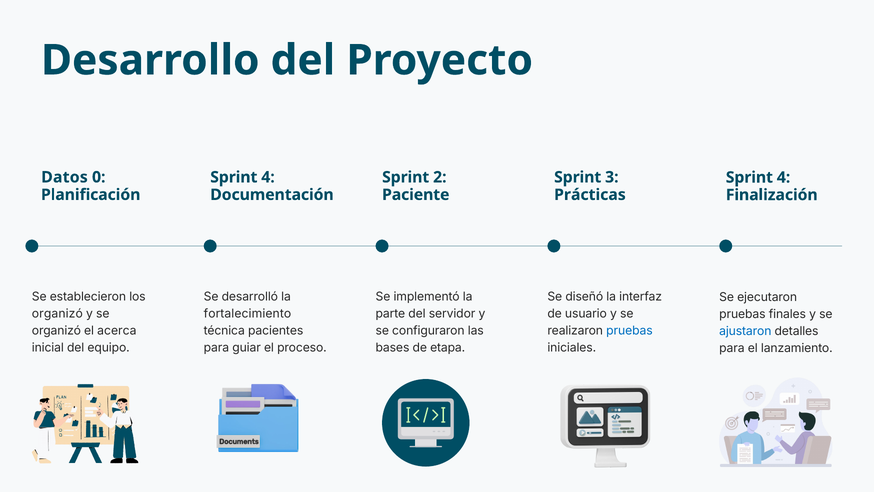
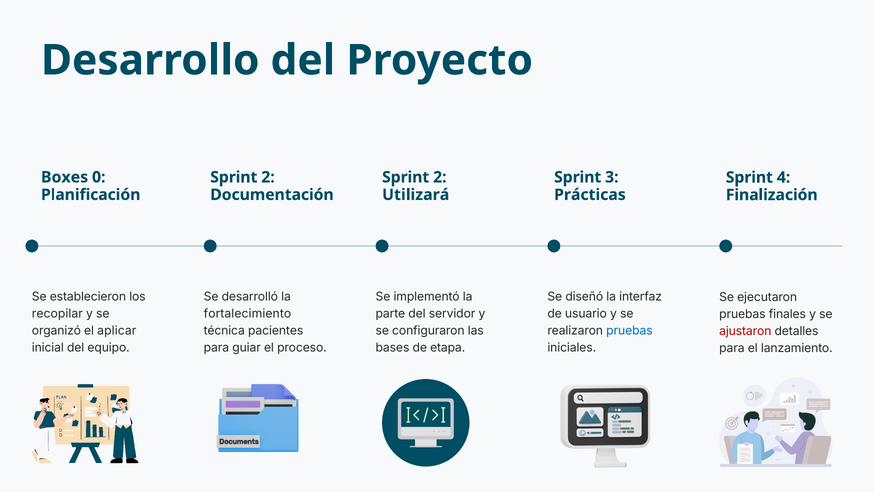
Datos: Datos -> Boxes
4 at (268, 177): 4 -> 2
Paciente: Paciente -> Utilizará
organizó at (57, 314): organizó -> recopilar
acerca: acerca -> aplicar
ajustaron colour: blue -> red
